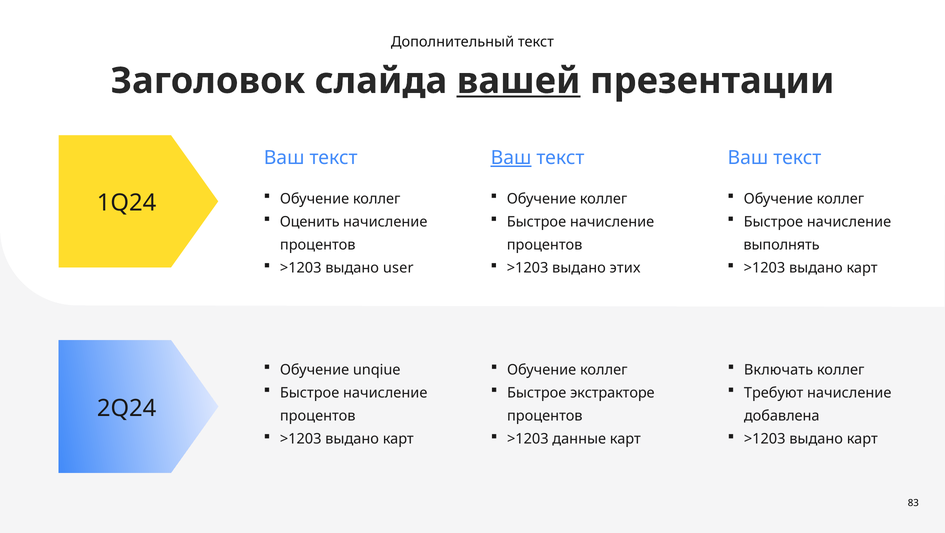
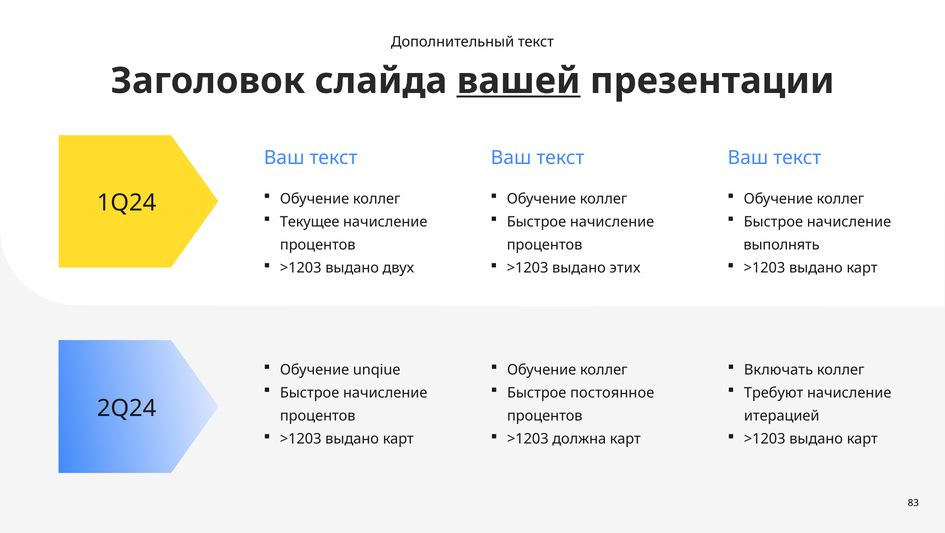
Ваш at (511, 158) underline: present -> none
Оценить: Оценить -> Текущее
user: user -> двух
экстракторе: экстракторе -> постоянное
добавлена: добавлена -> итерацией
данные: данные -> должна
